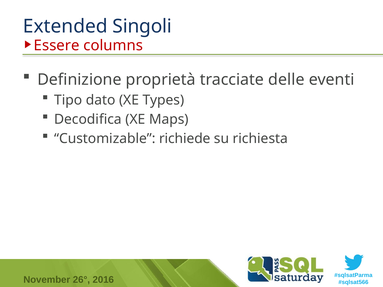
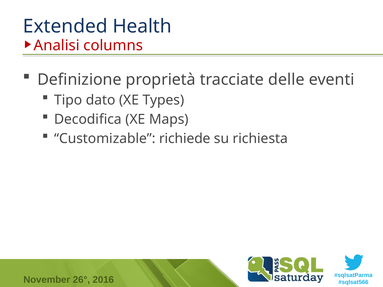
Singoli: Singoli -> Health
Essere: Essere -> Analisi
